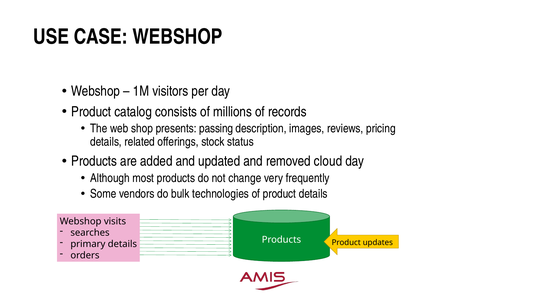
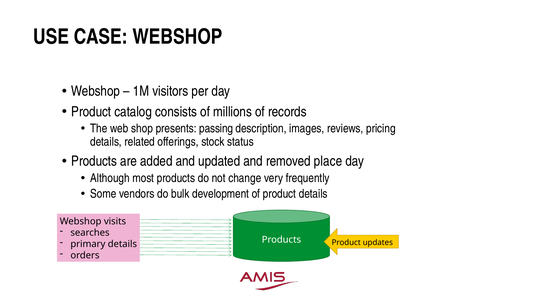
cloud: cloud -> place
technologies: technologies -> development
